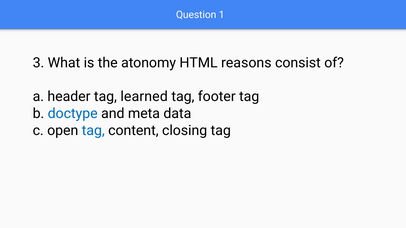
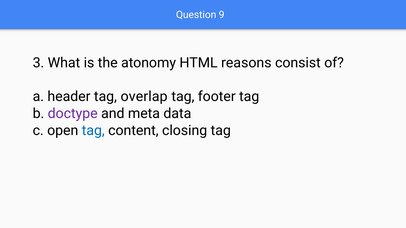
1: 1 -> 9
learned: learned -> overlap
doctype colour: blue -> purple
